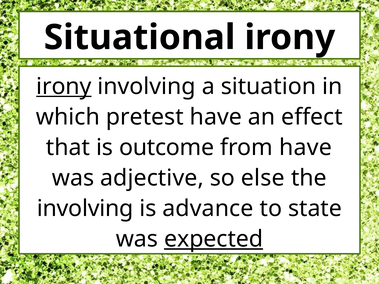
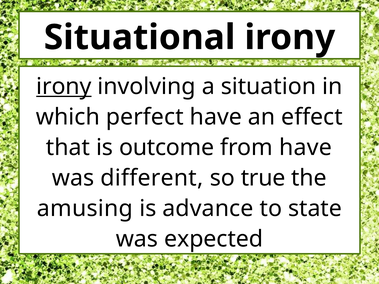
pretest: pretest -> perfect
adjective: adjective -> different
else: else -> true
involving at (85, 209): involving -> amusing
expected underline: present -> none
